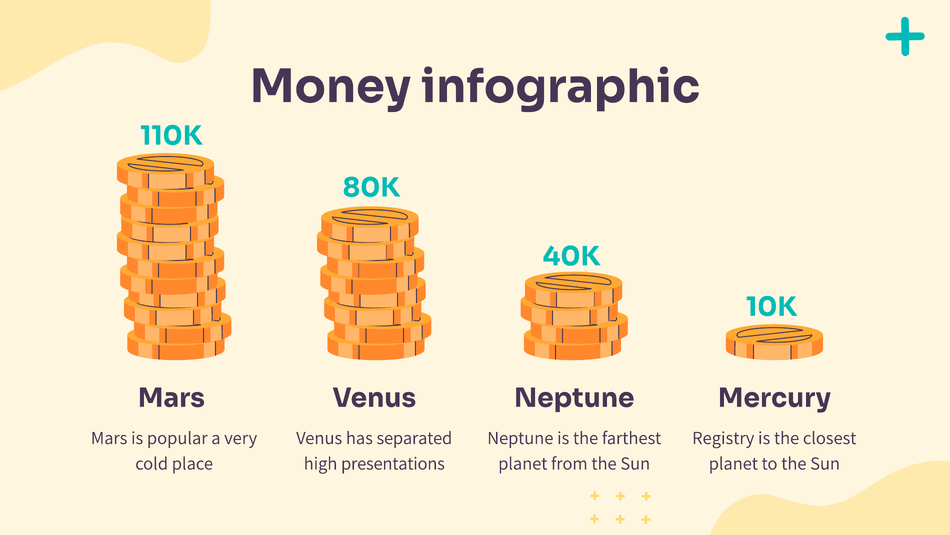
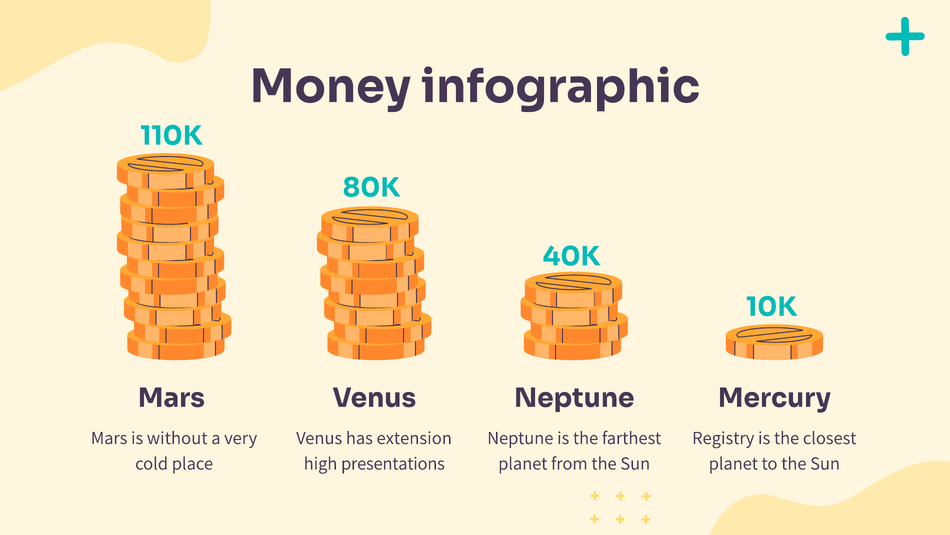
popular: popular -> without
separated: separated -> extension
